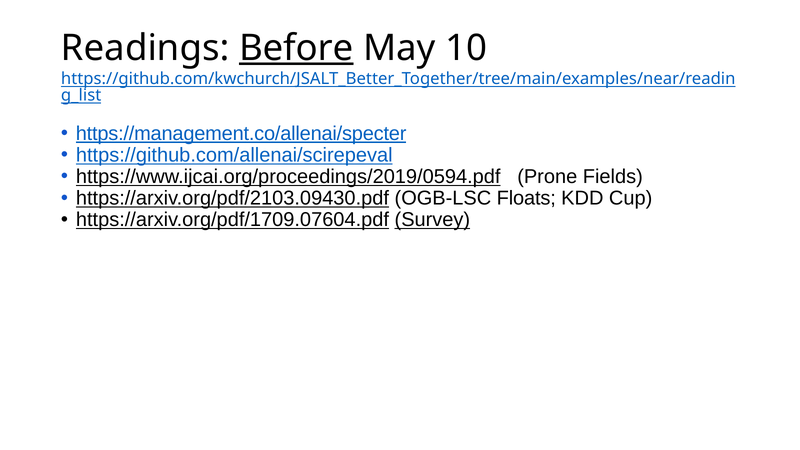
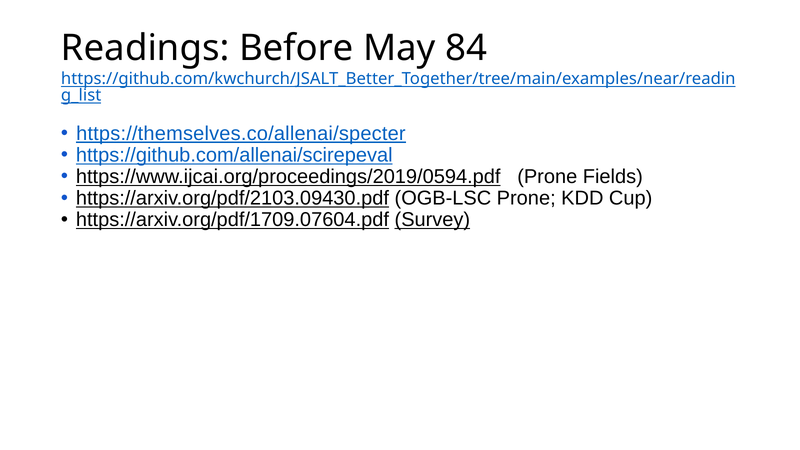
Before underline: present -> none
10: 10 -> 84
https://management.co/allenai/specter: https://management.co/allenai/specter -> https://themselves.co/allenai/specter
OGB-LSC Floats: Floats -> Prone
